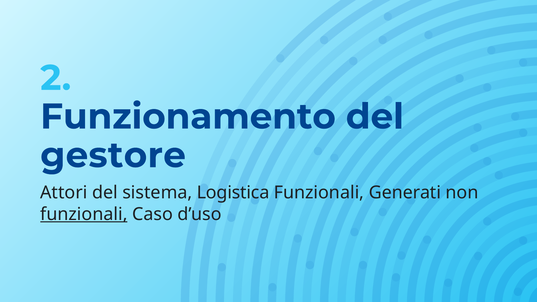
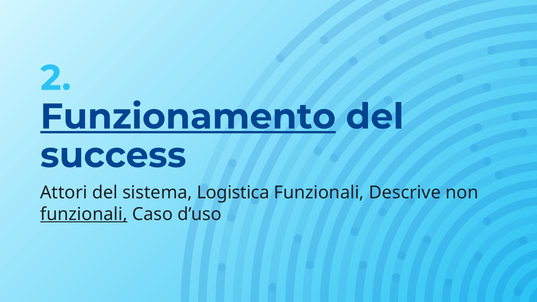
Funzionamento underline: none -> present
gestore: gestore -> success
Generati: Generati -> Descrive
